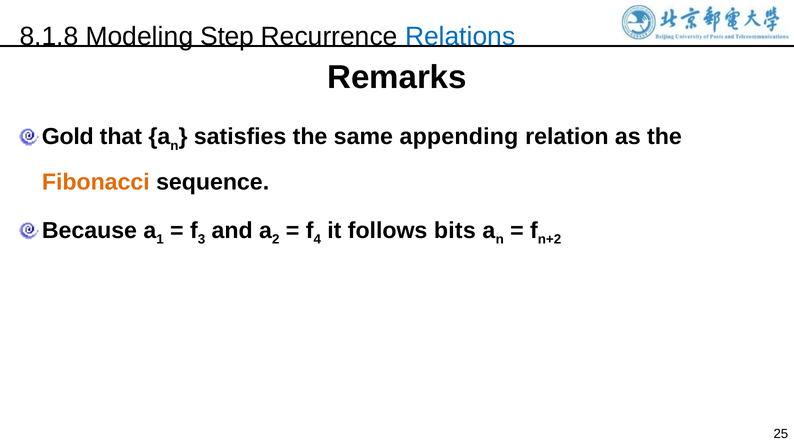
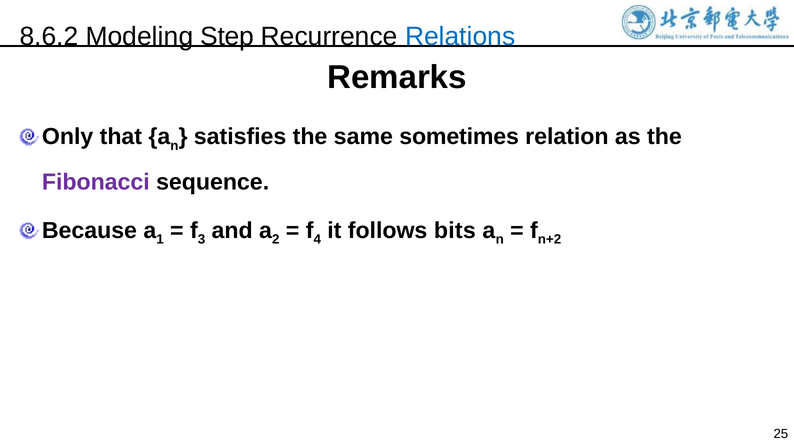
8.1.8: 8.1.8 -> 8.6.2
Gold: Gold -> Only
appending: appending -> sometimes
Fibonacci colour: orange -> purple
